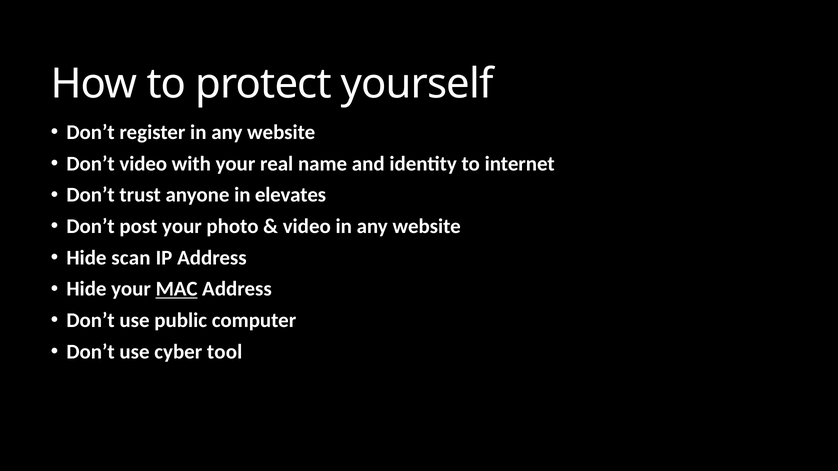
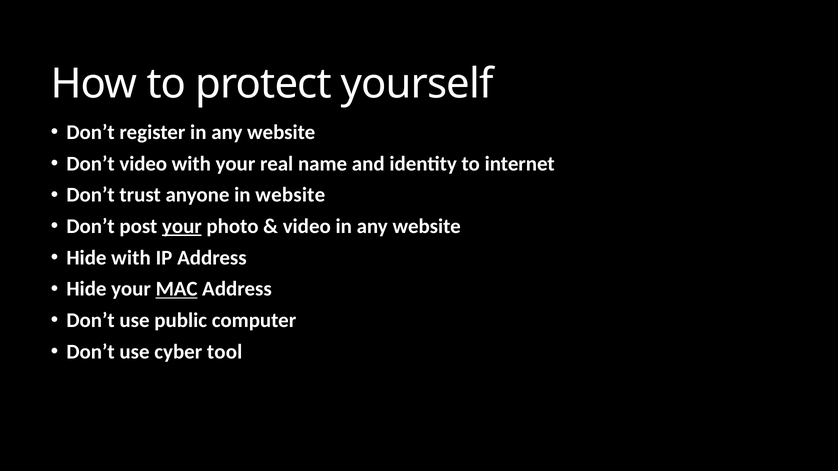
in elevates: elevates -> website
your at (182, 227) underline: none -> present
Hide scan: scan -> with
